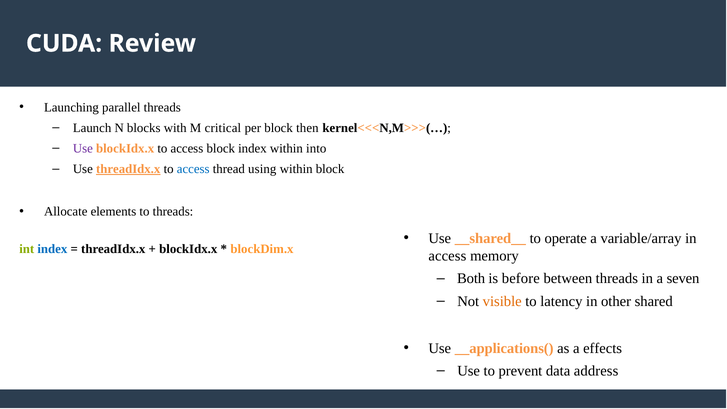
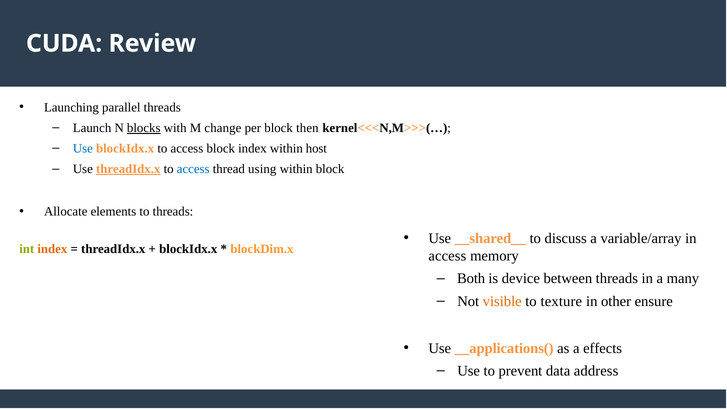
blocks underline: none -> present
critical: critical -> change
Use at (83, 148) colour: purple -> blue
into: into -> host
operate: operate -> discuss
index at (52, 249) colour: blue -> orange
before: before -> device
seven: seven -> many
latency: latency -> texture
shared: shared -> ensure
